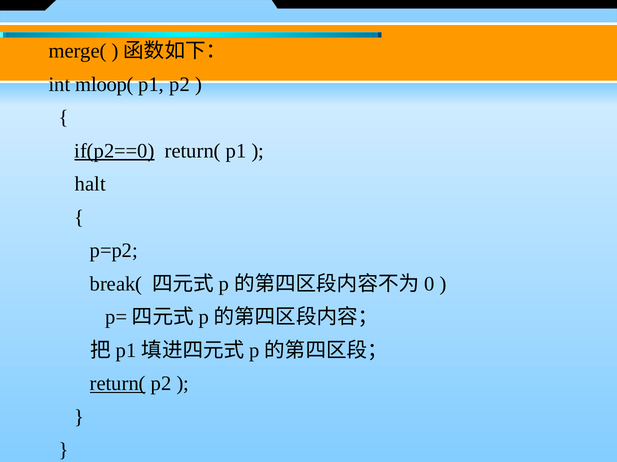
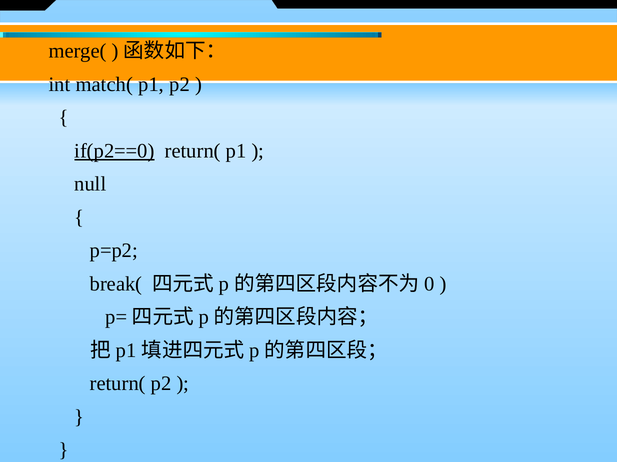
mloop(: mloop( -> match(
halt: halt -> null
return( at (118, 384) underline: present -> none
